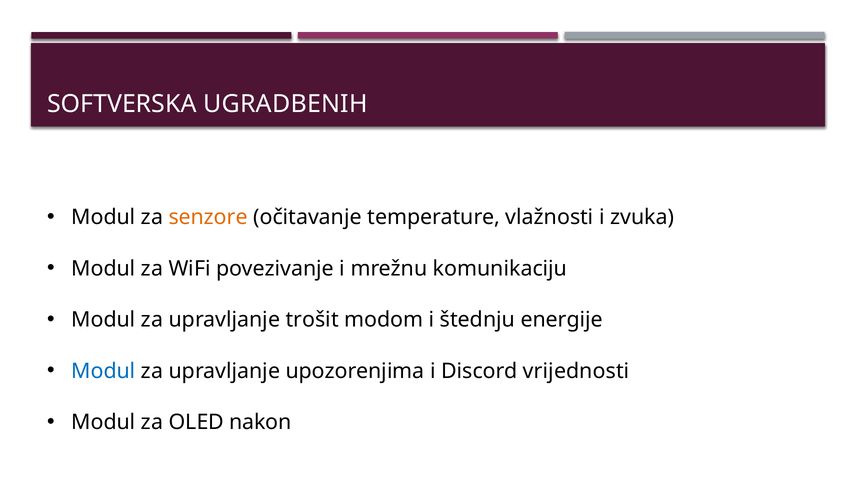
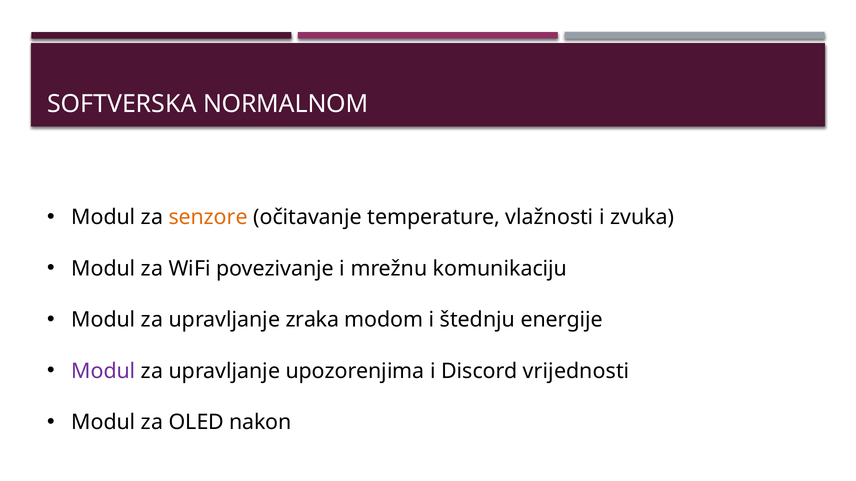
UGRADBENIH: UGRADBENIH -> NORMALNOM
trošit: trošit -> zraka
Modul at (103, 371) colour: blue -> purple
